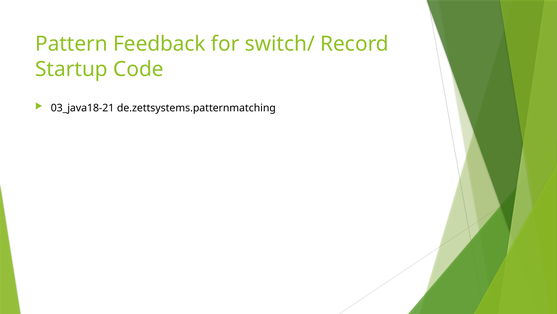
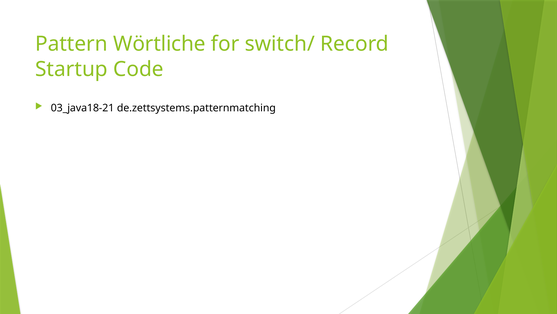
Feedback: Feedback -> Wörtliche
